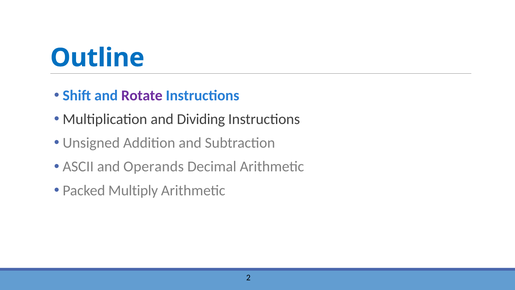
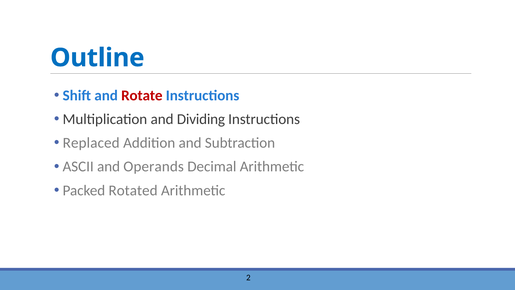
Rotate colour: purple -> red
Unsigned: Unsigned -> Replaced
Multiply: Multiply -> Rotated
